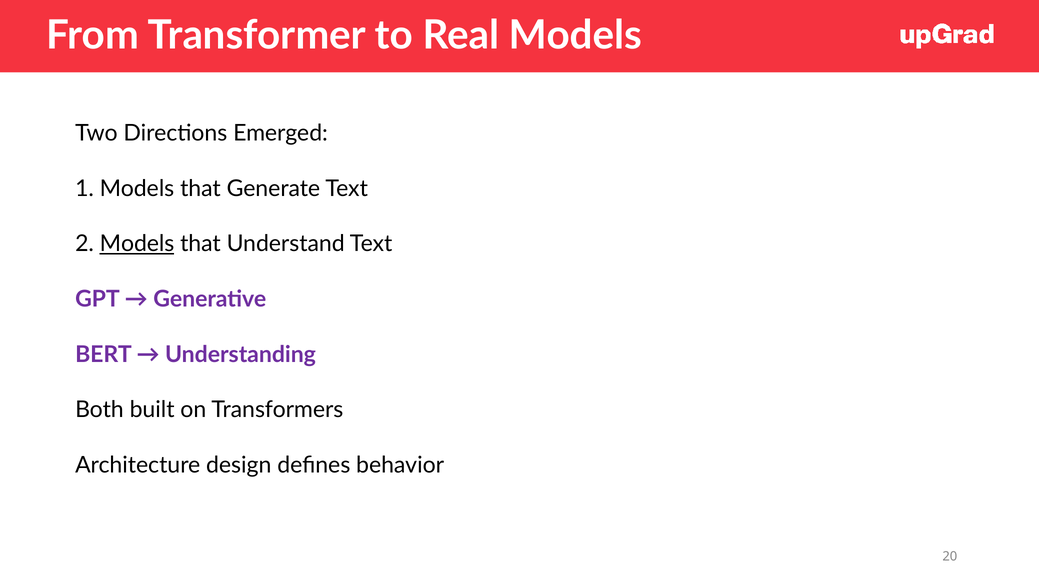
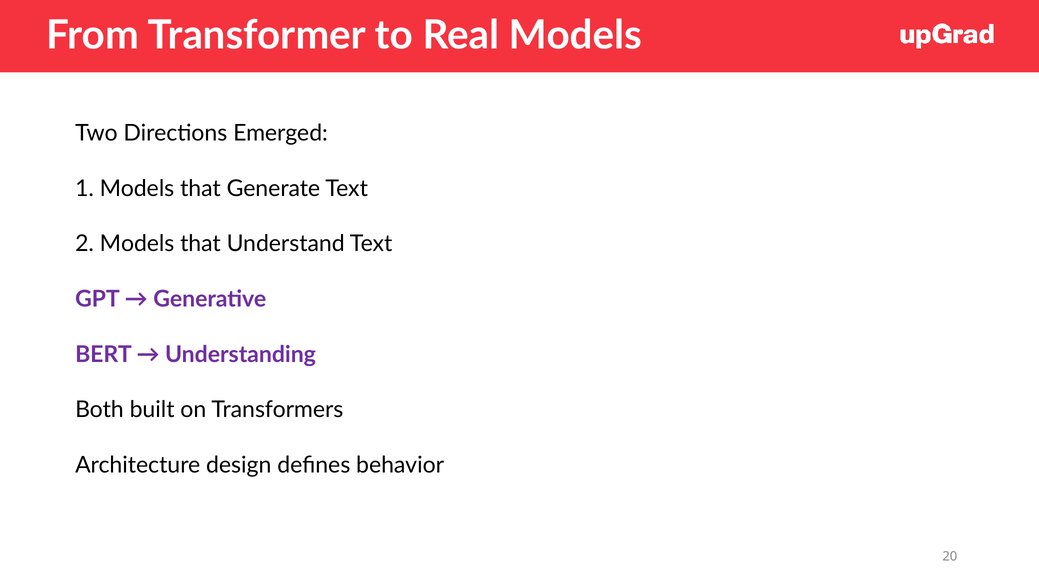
Models at (137, 244) underline: present -> none
